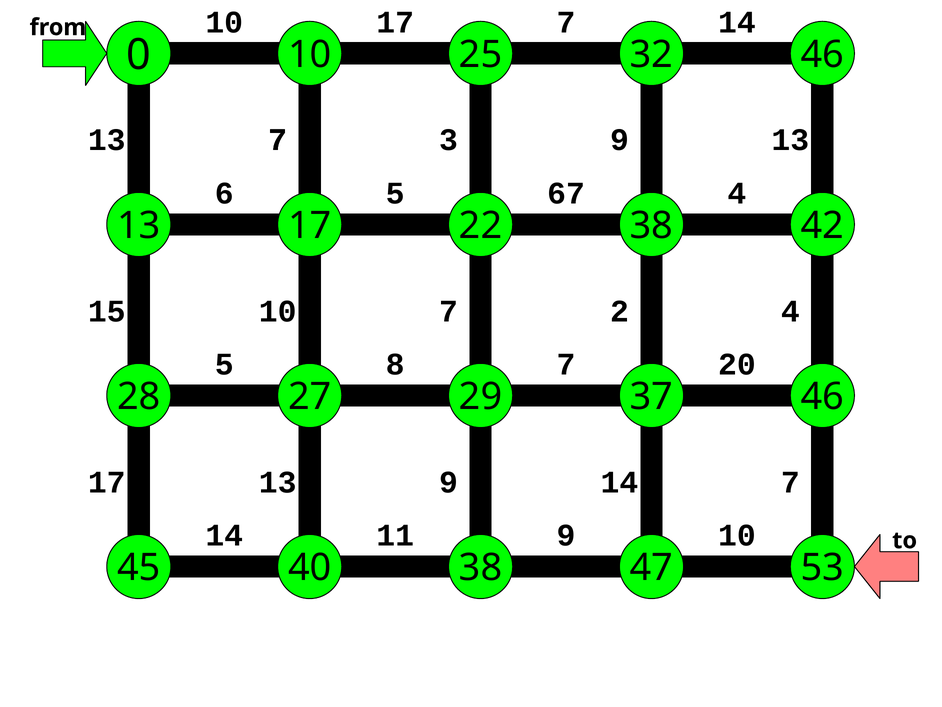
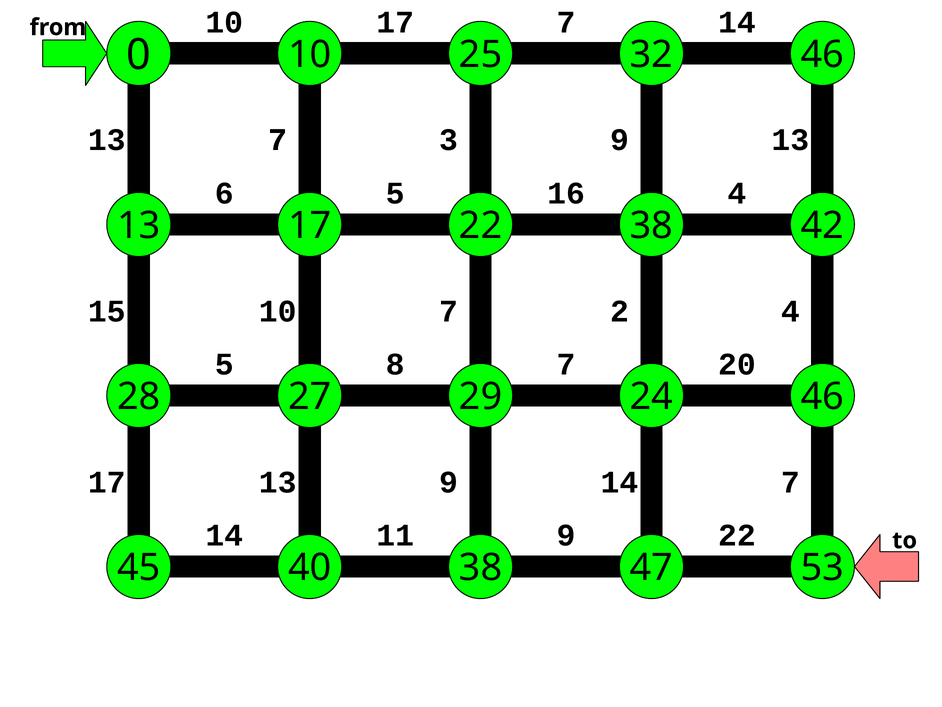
67: 67 -> 16
37: 37 -> 24
11 9 10: 10 -> 22
